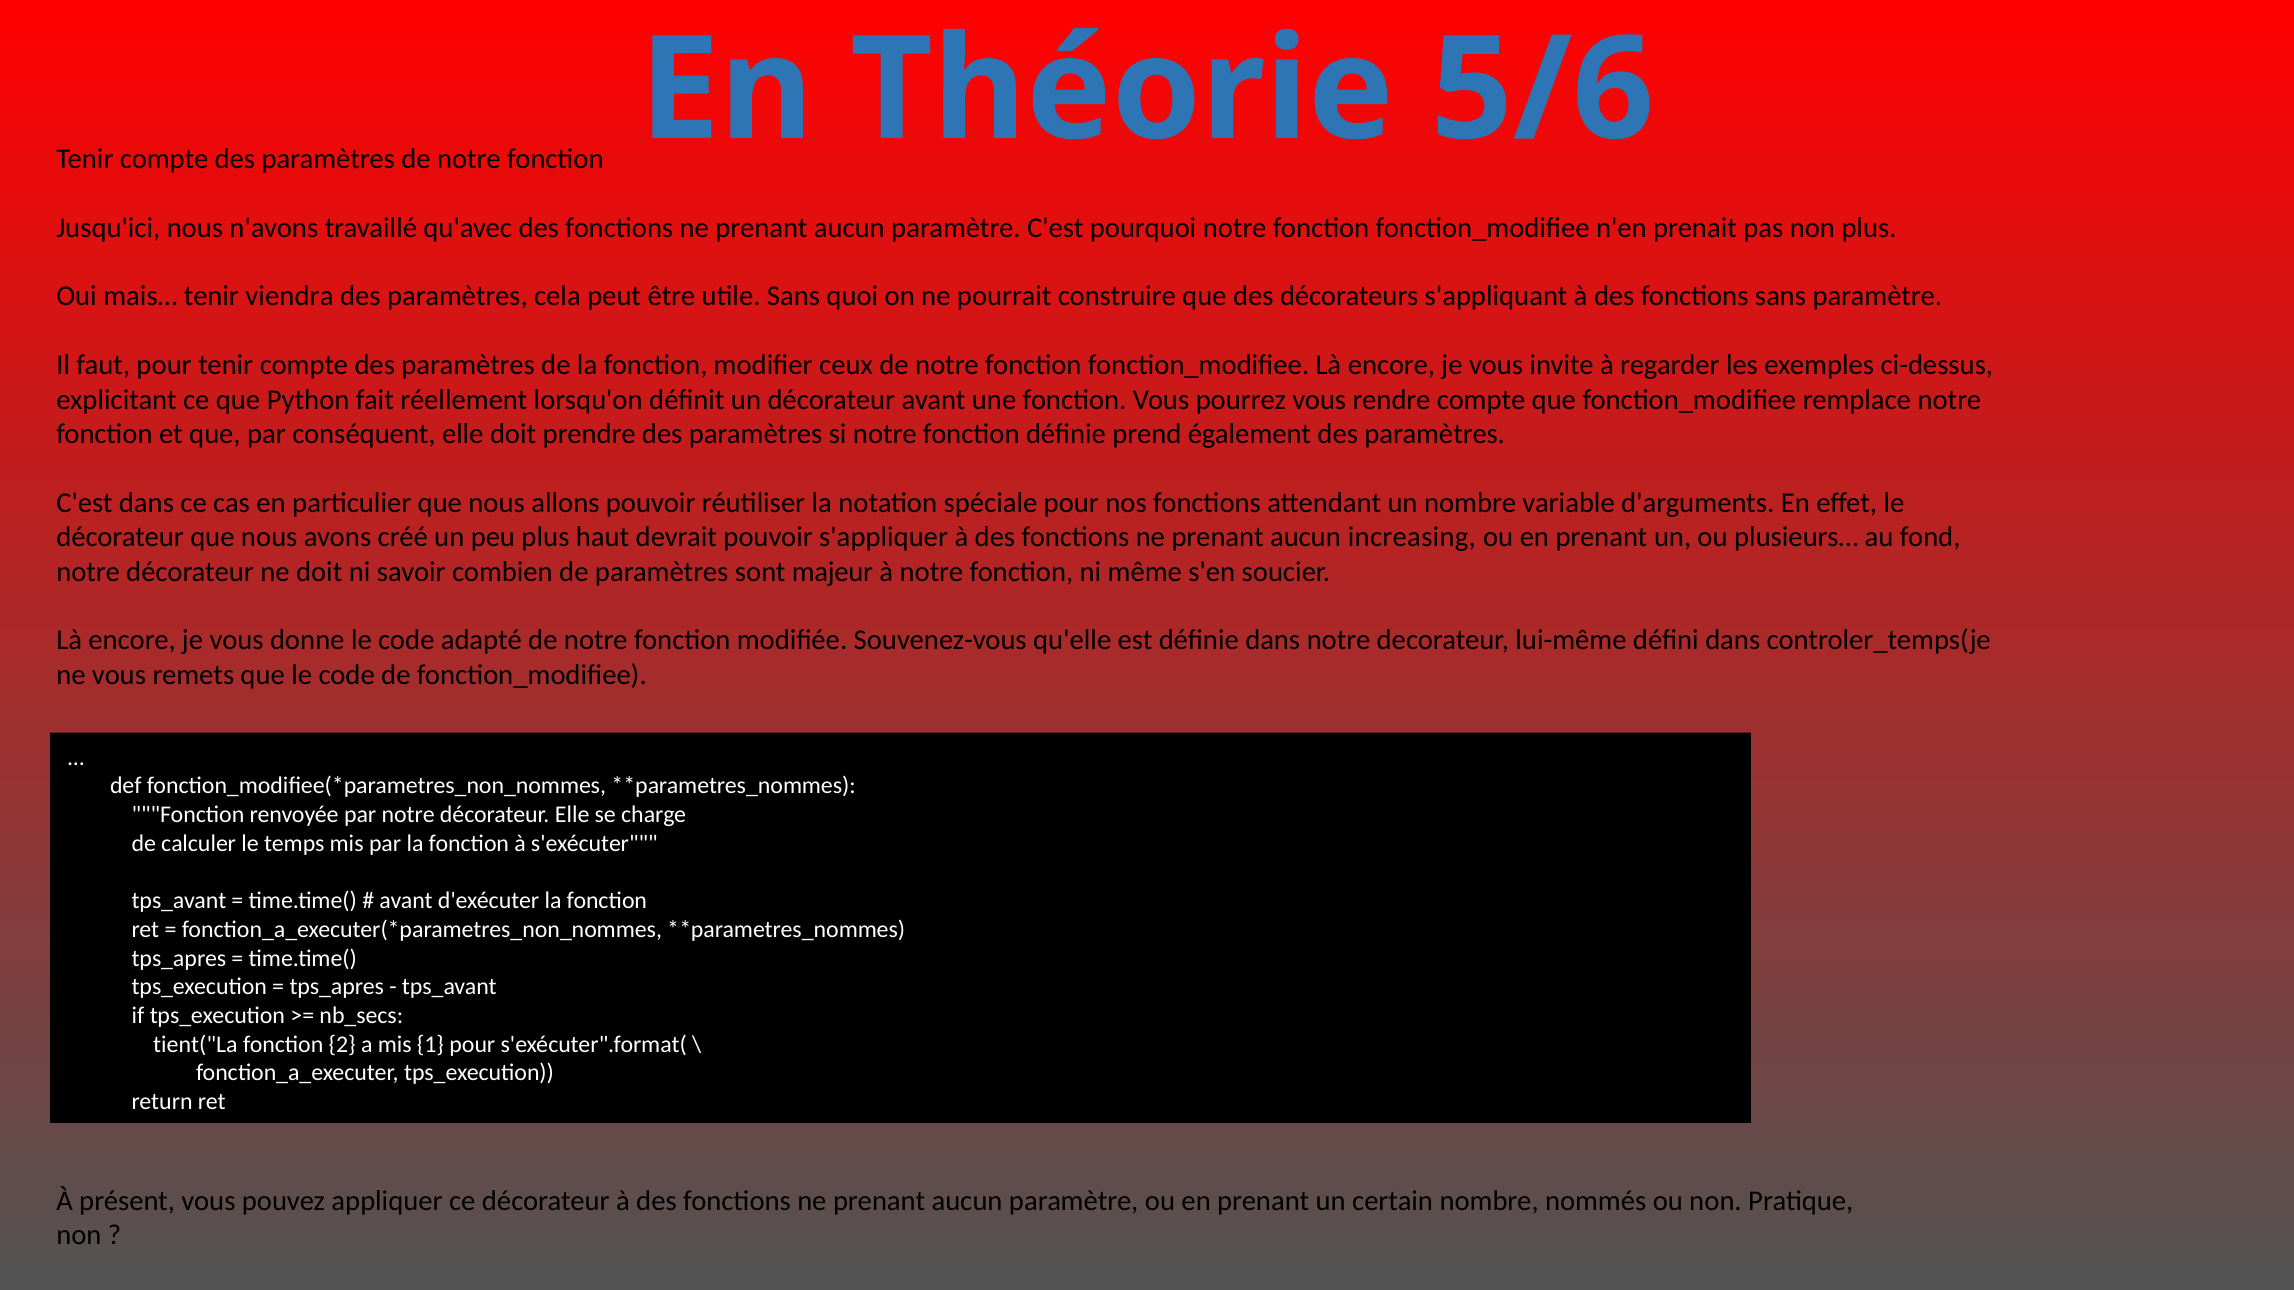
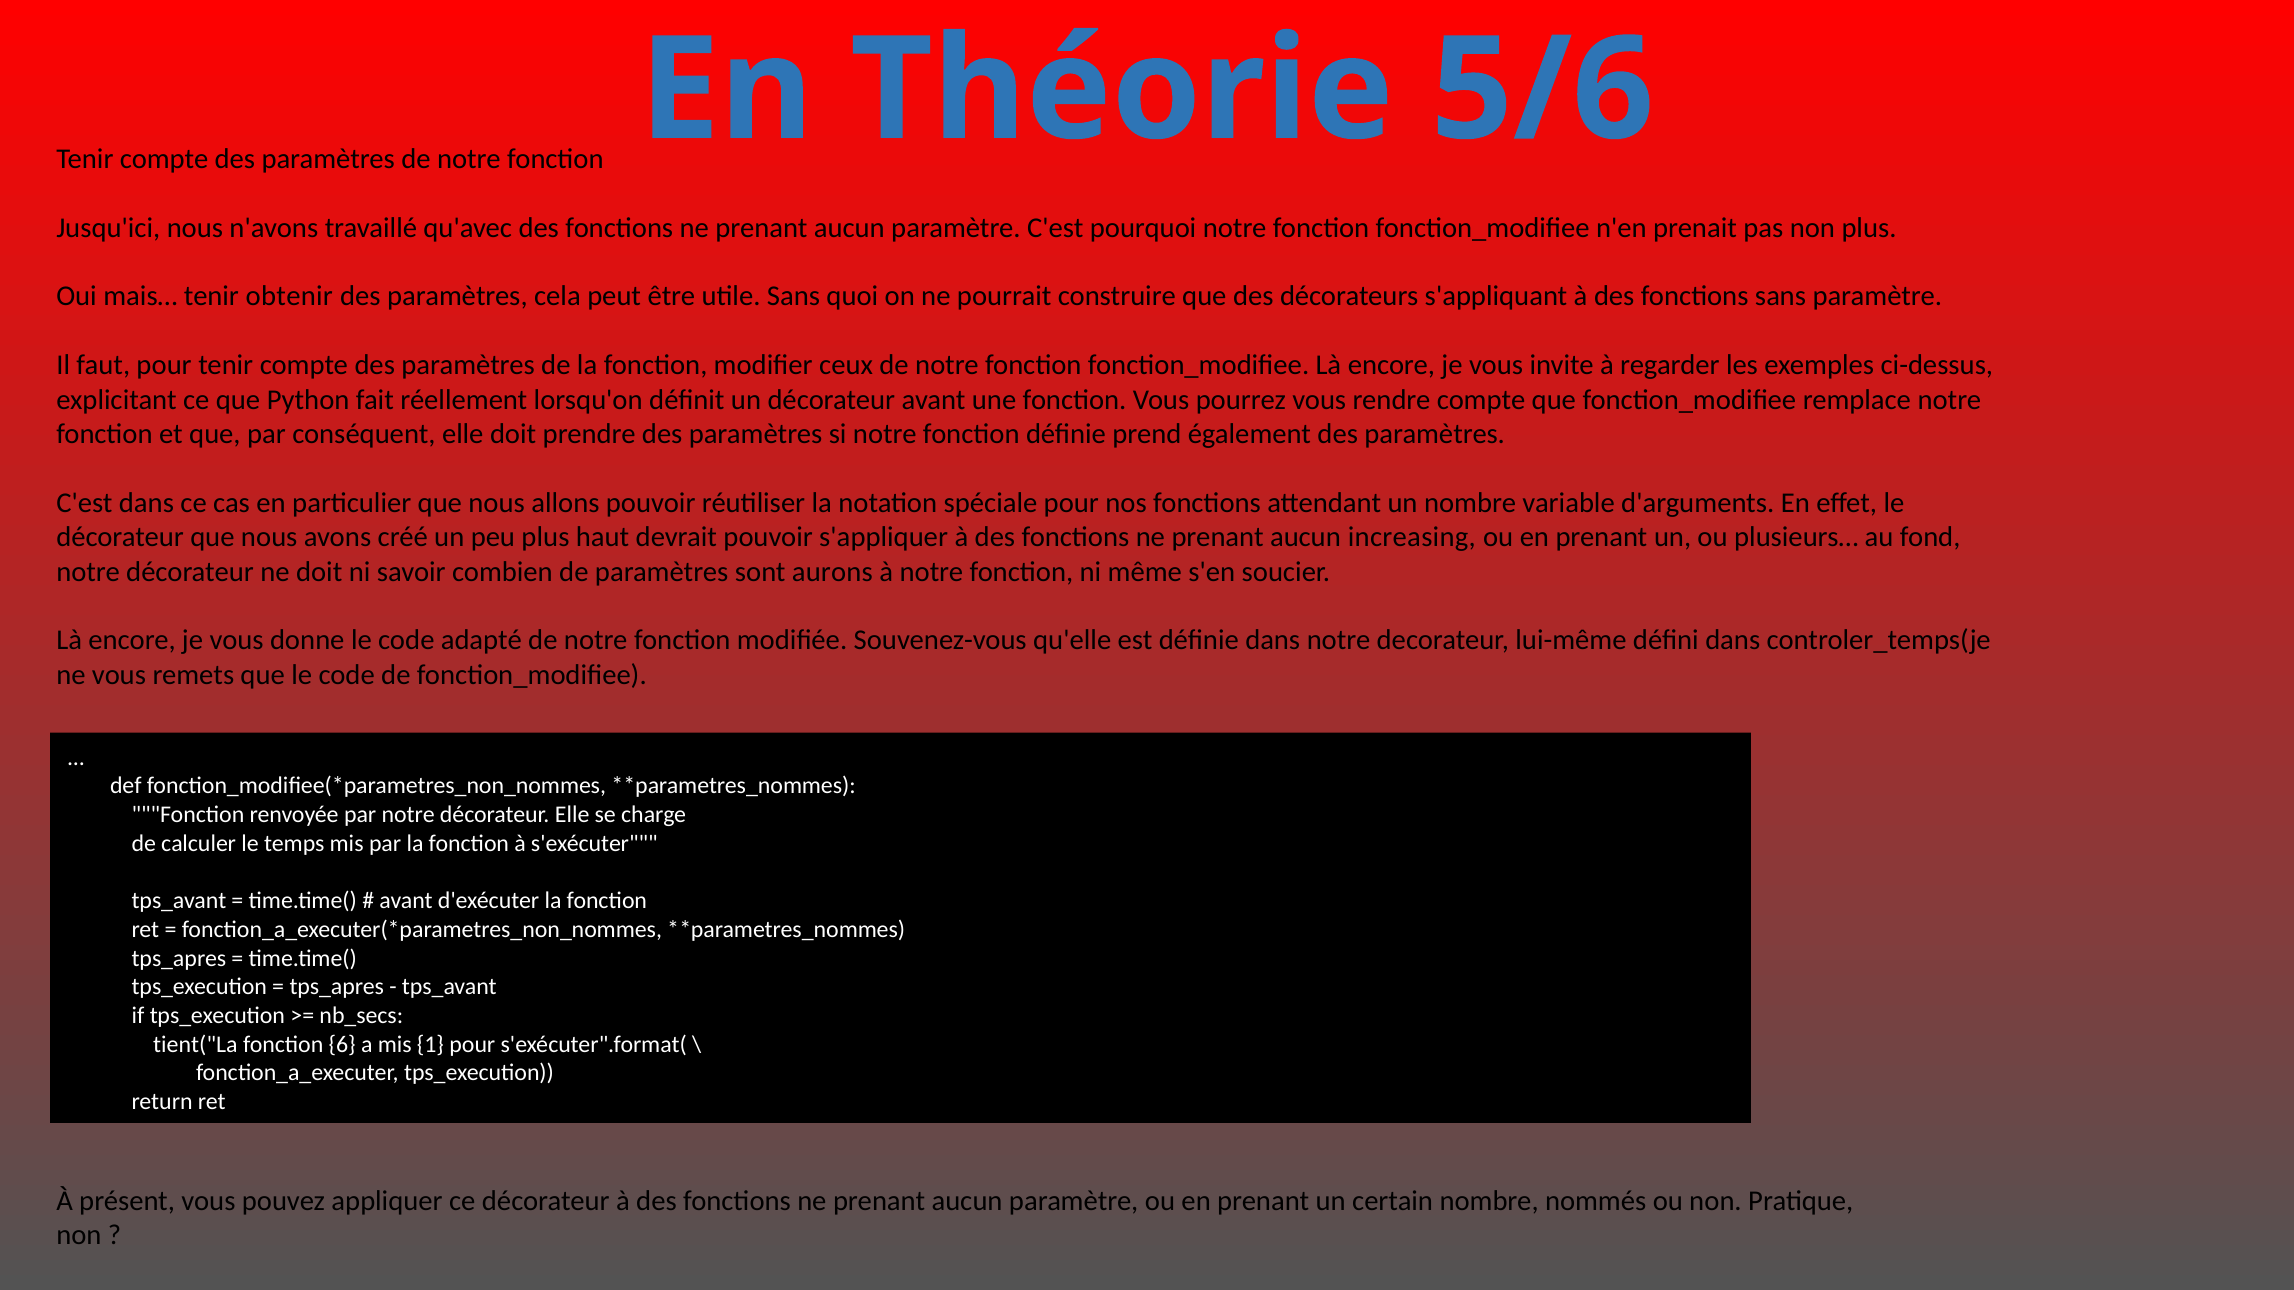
viendra: viendra -> obtenir
majeur: majeur -> aurons
2: 2 -> 6
